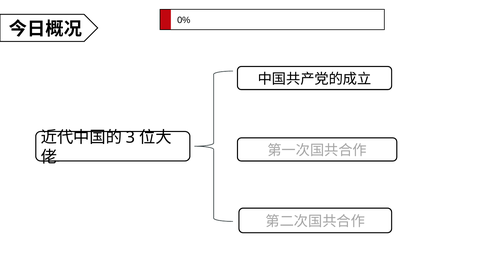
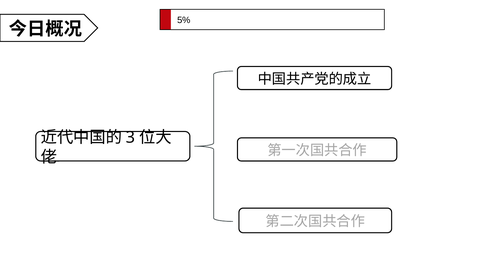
0%: 0% -> 5%
